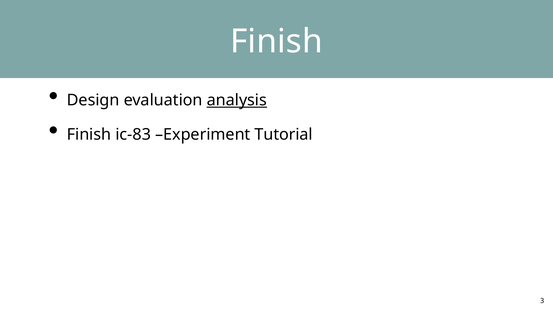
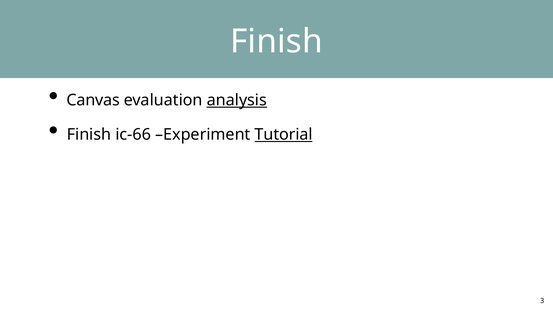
Design: Design -> Canvas
ic-83: ic-83 -> ic-66
Tutorial underline: none -> present
